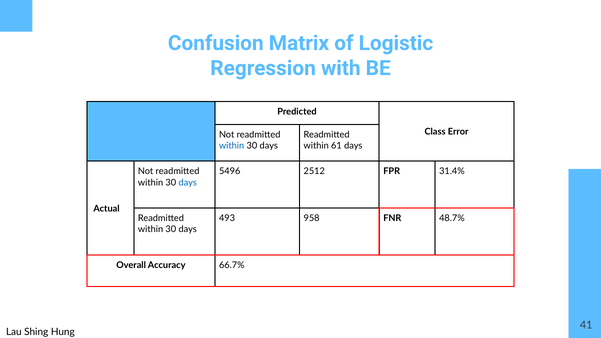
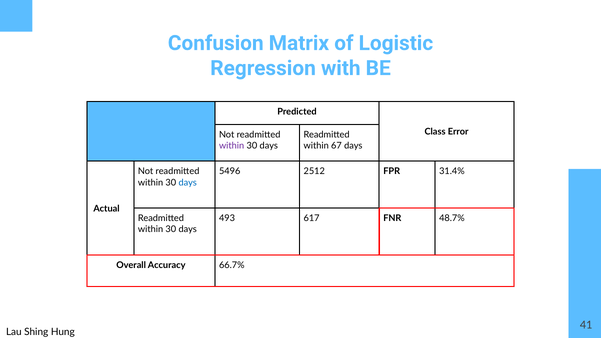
within at (232, 146) colour: blue -> purple
61: 61 -> 67
958: 958 -> 617
